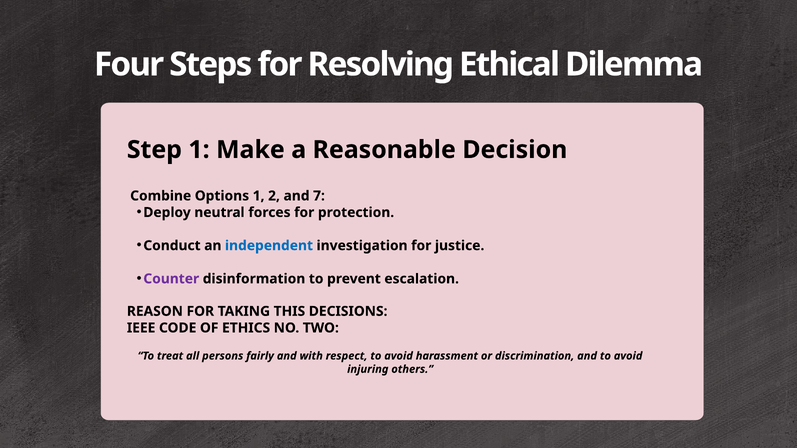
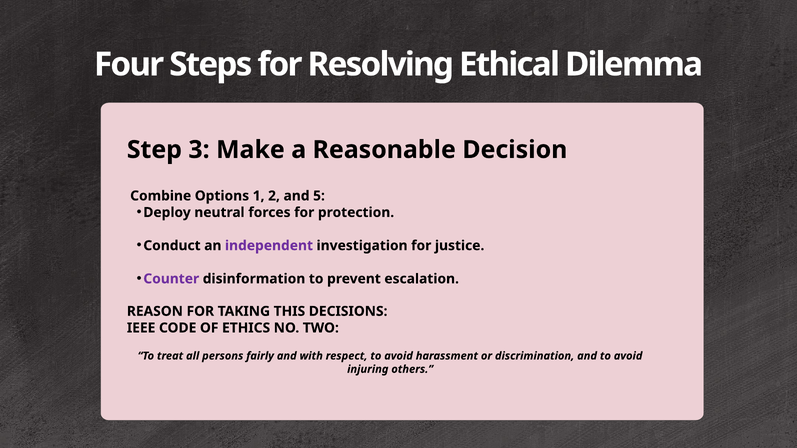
Step 1: 1 -> 3
7: 7 -> 5
independent colour: blue -> purple
